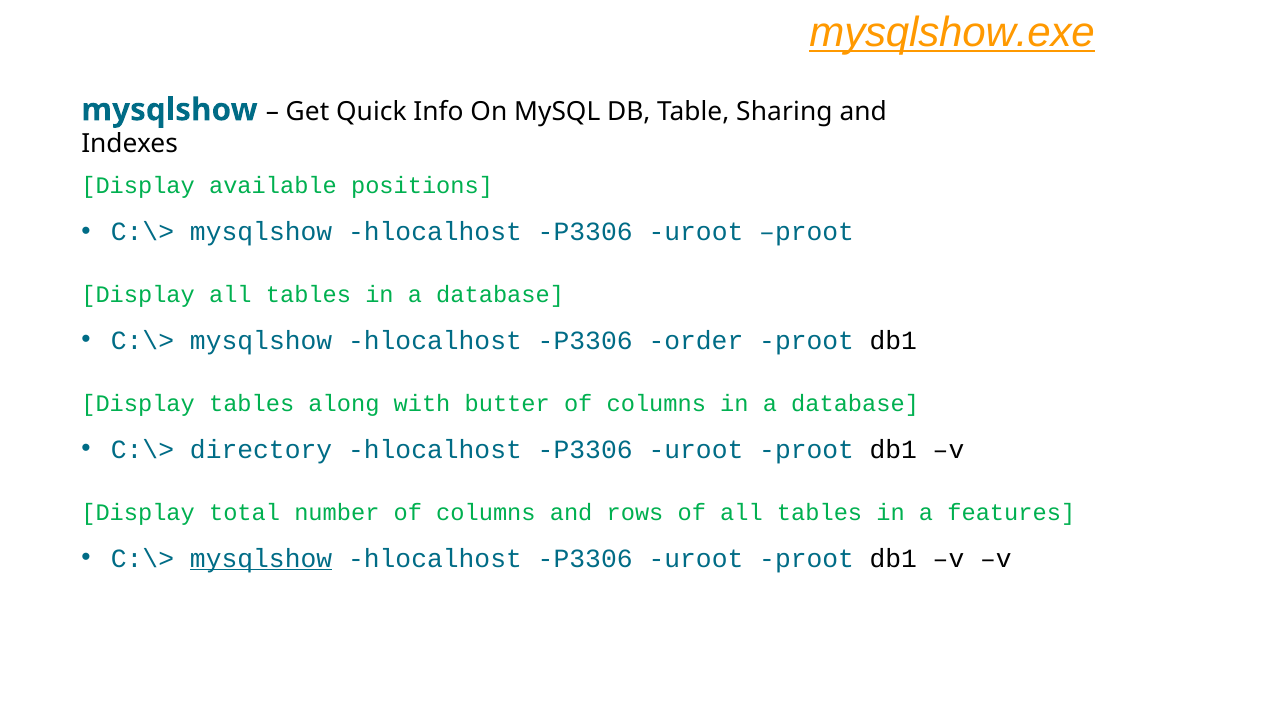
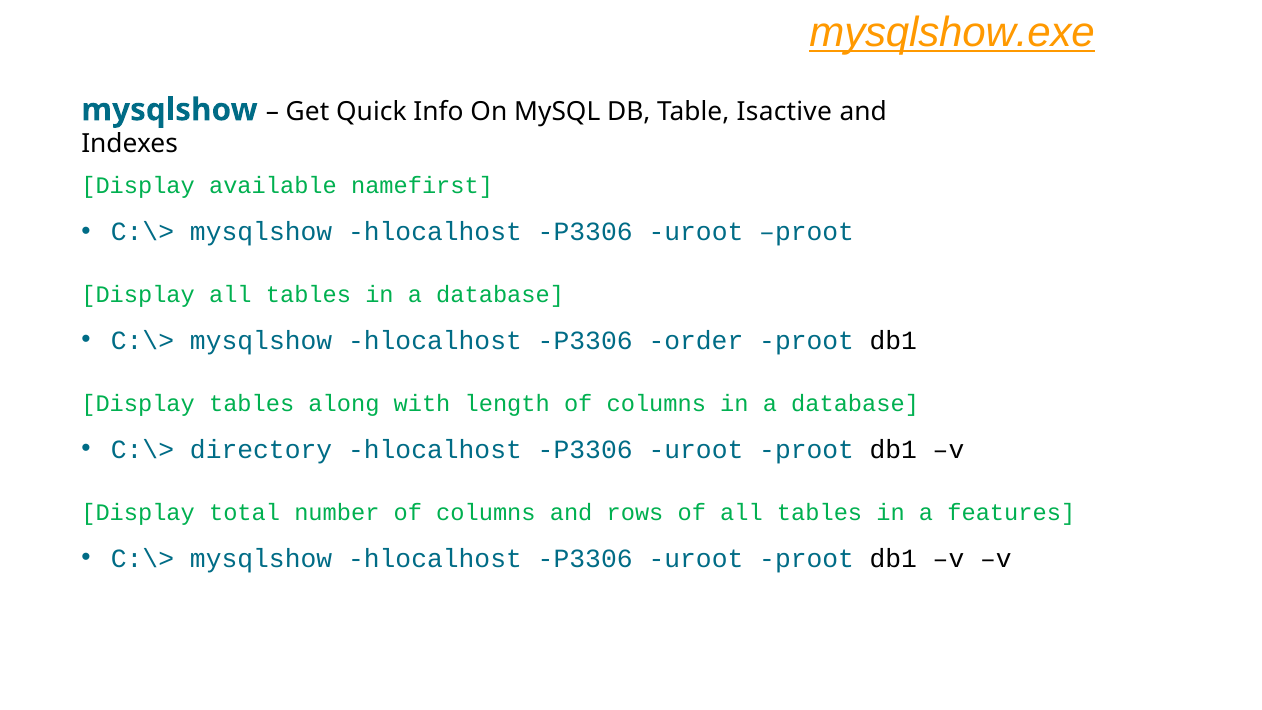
Sharing: Sharing -> Isactive
positions: positions -> namefirst
butter: butter -> length
mysqlshow at (261, 558) underline: present -> none
